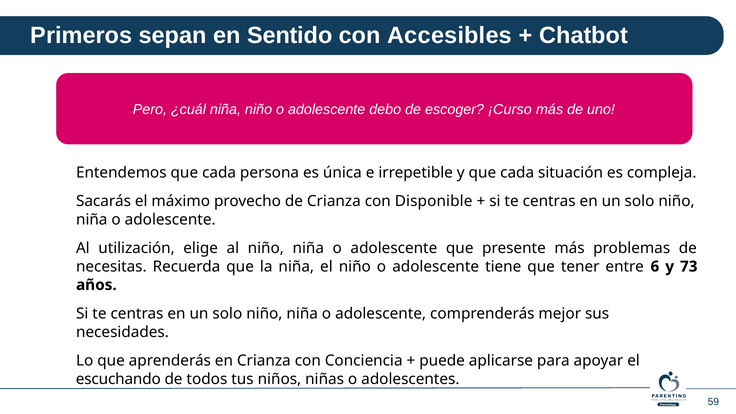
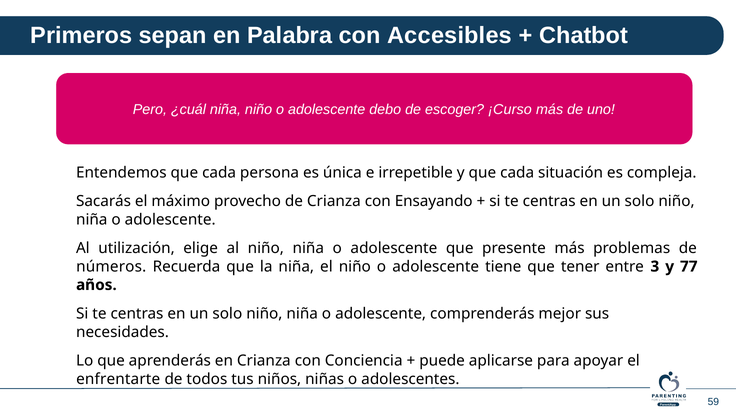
Sentido: Sentido -> Palabra
Disponible: Disponible -> Ensayando
necesitas: necesitas -> números
6: 6 -> 3
73: 73 -> 77
escuchando: escuchando -> enfrentarte
